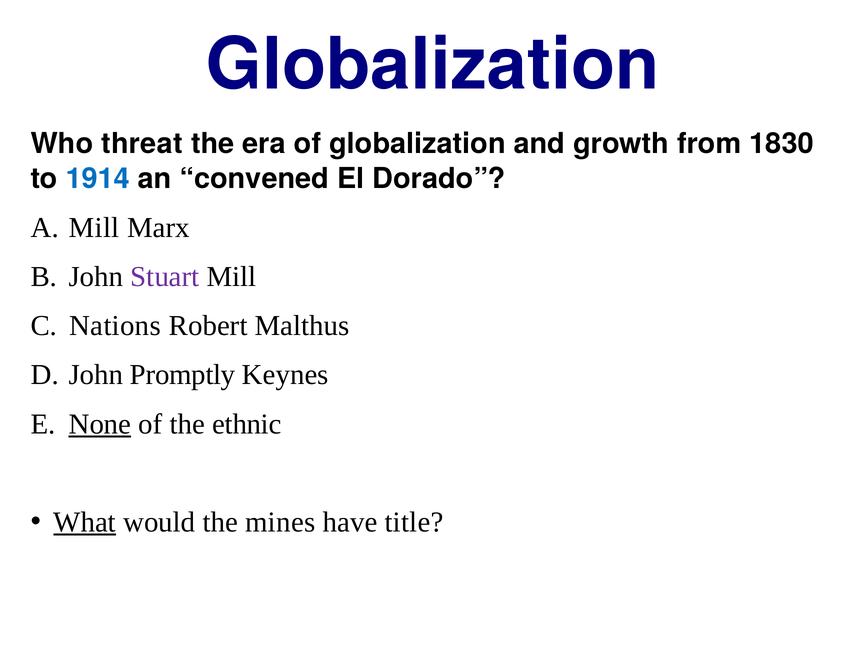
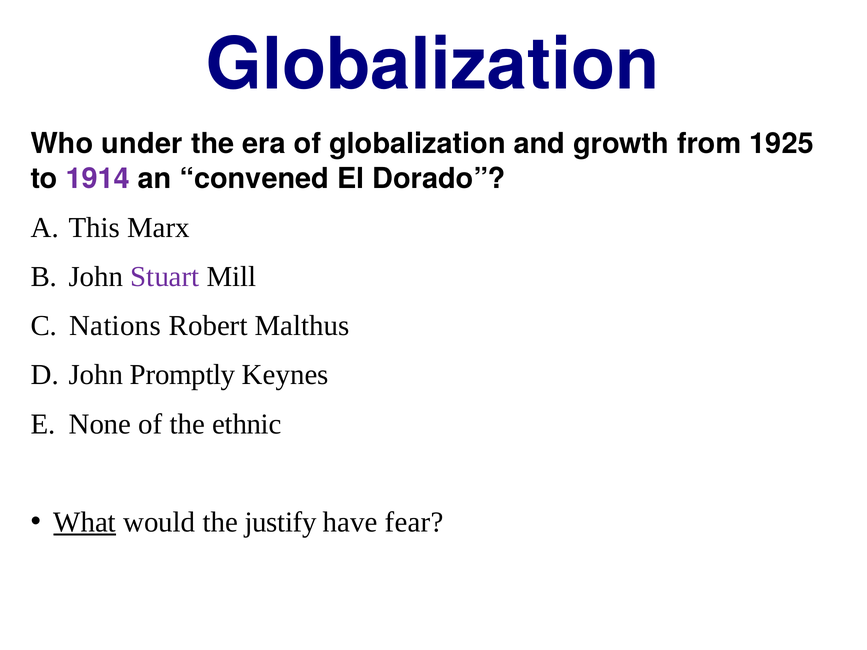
threat: threat -> under
1830: 1830 -> 1925
1914 colour: blue -> purple
Mill at (94, 228): Mill -> This
None underline: present -> none
mines: mines -> justify
title: title -> fear
